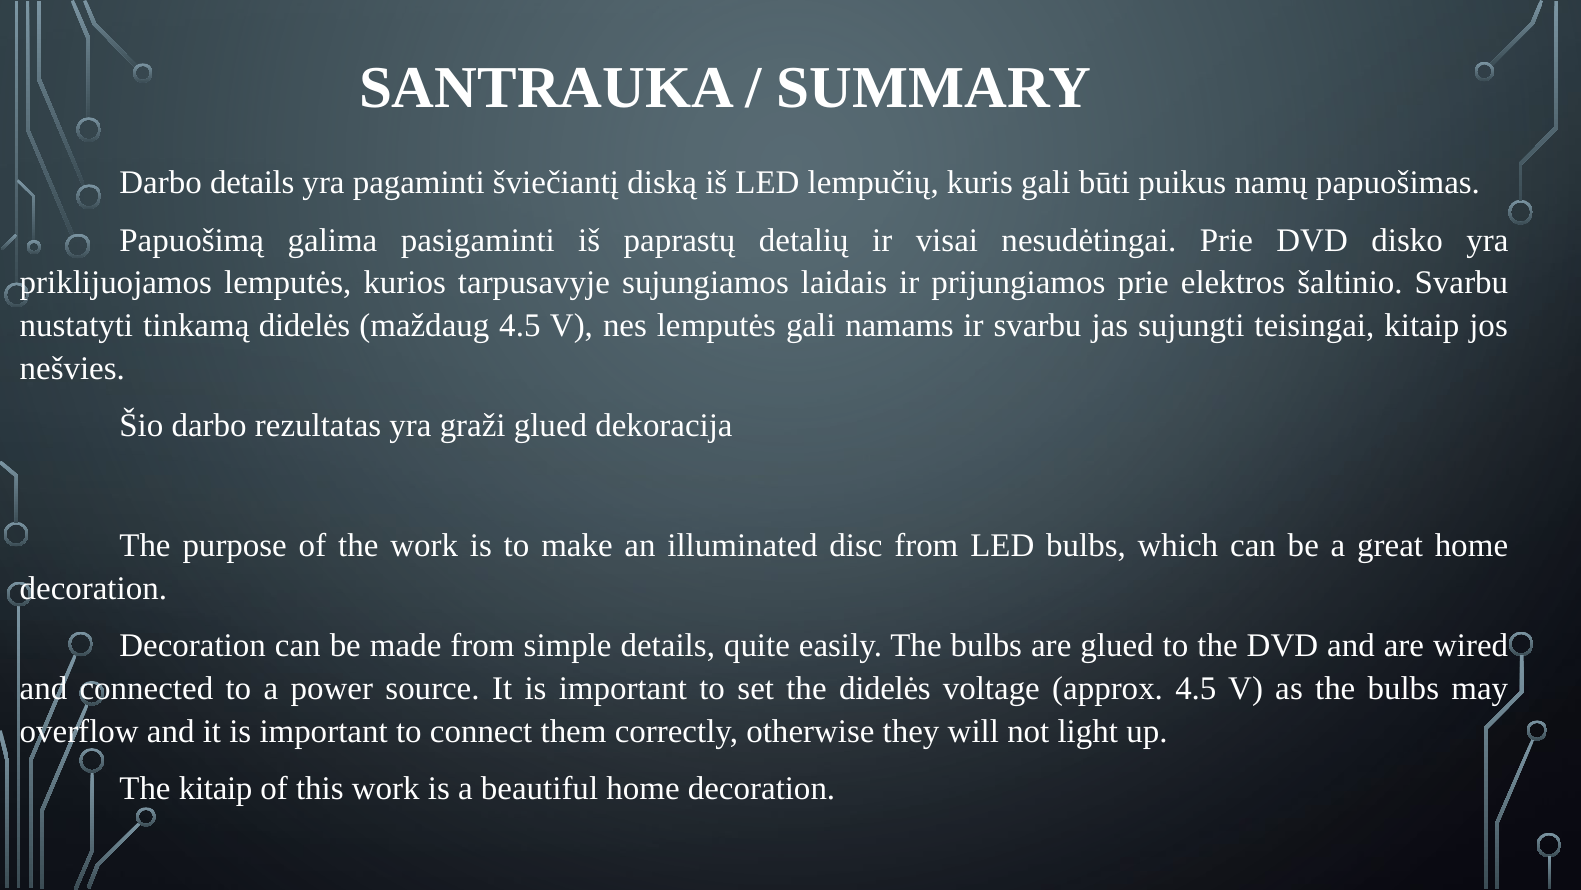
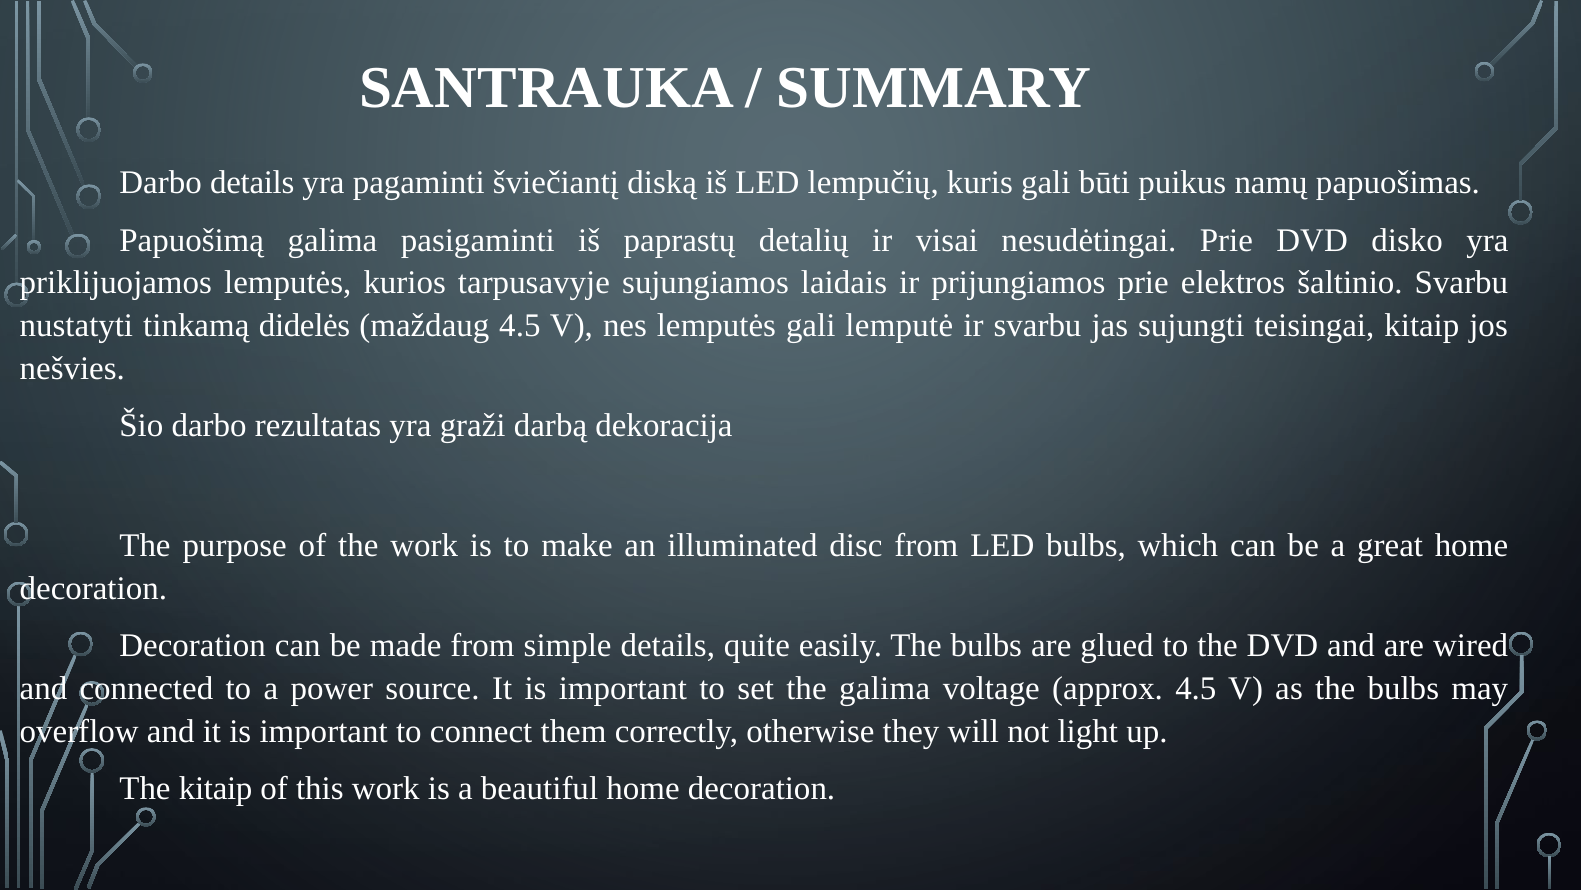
namams: namams -> lemputė
graži glued: glued -> darbą
the didelės: didelės -> galima
